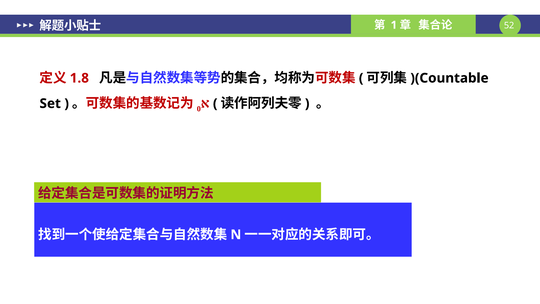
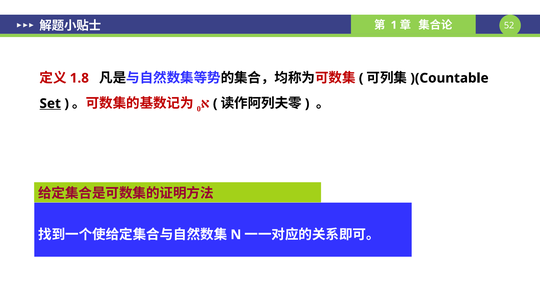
Set underline: none -> present
